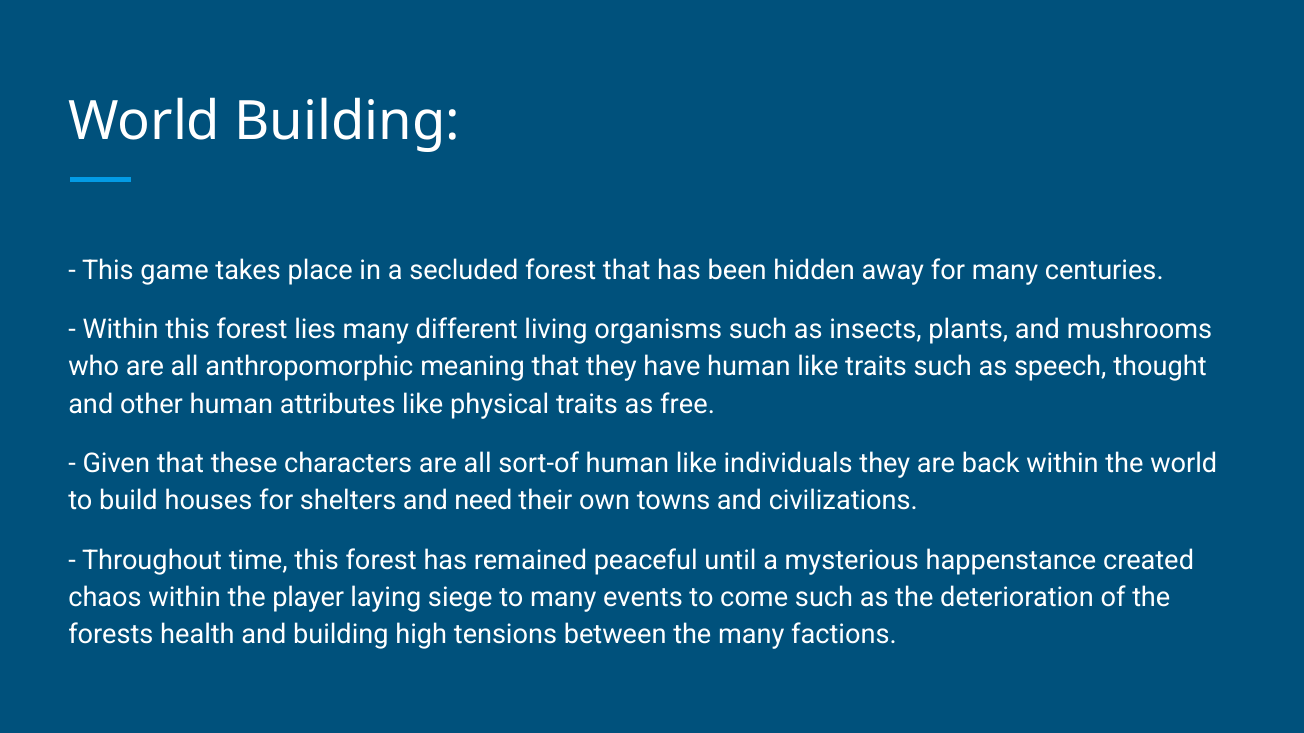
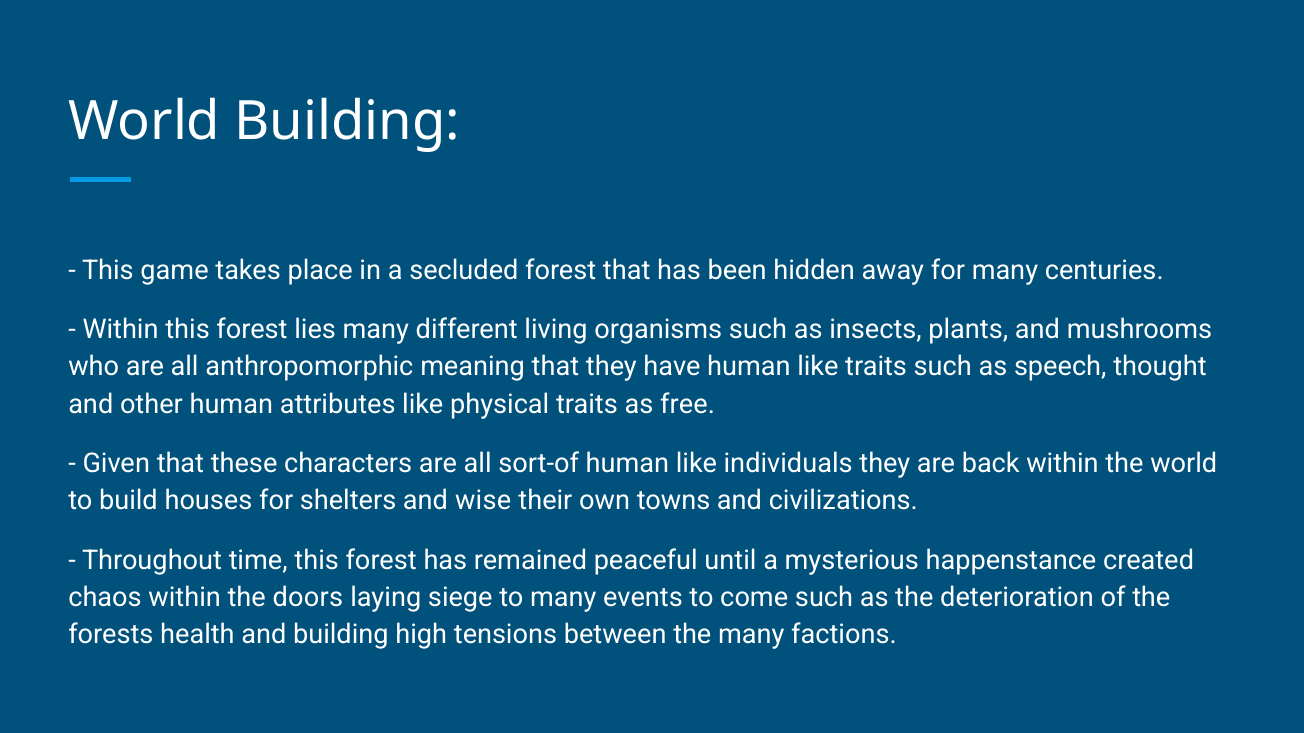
need: need -> wise
player: player -> doors
